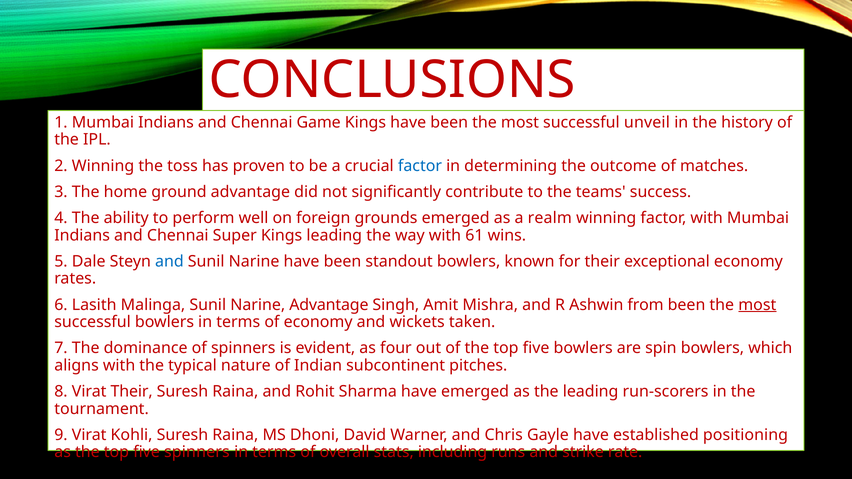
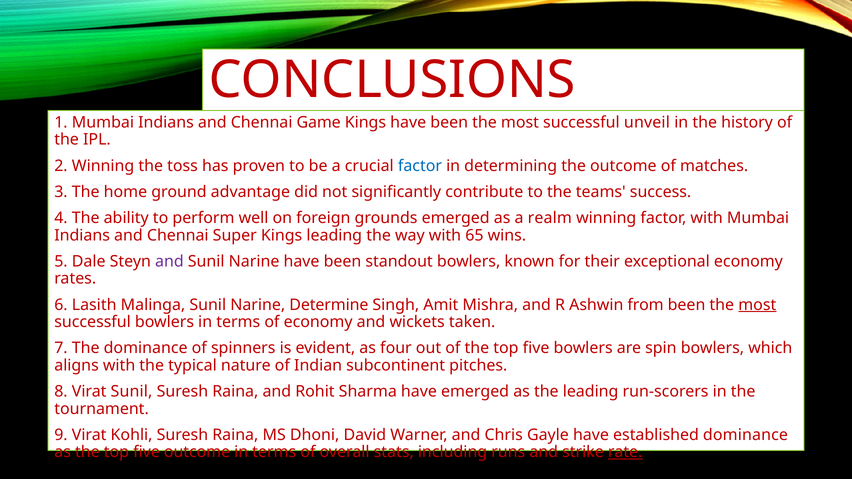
61: 61 -> 65
and at (169, 261) colour: blue -> purple
Narine Advantage: Advantage -> Determine
Virat Their: Their -> Sunil
established positioning: positioning -> dominance
five spinners: spinners -> outcome
rate underline: none -> present
